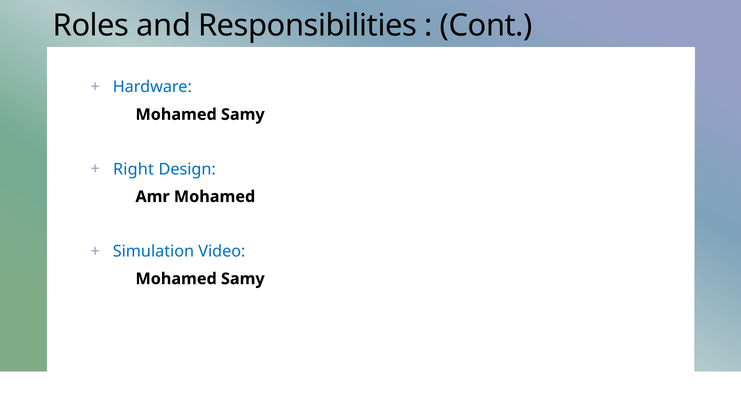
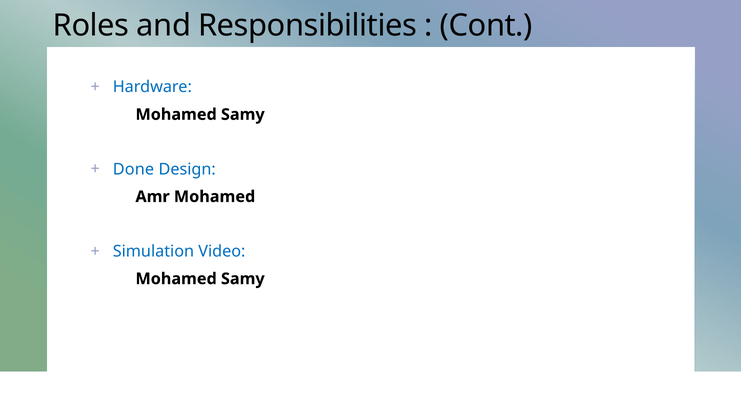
Right: Right -> Done
